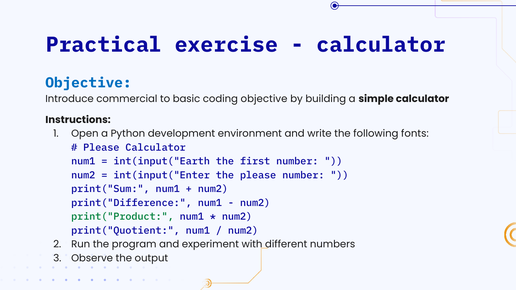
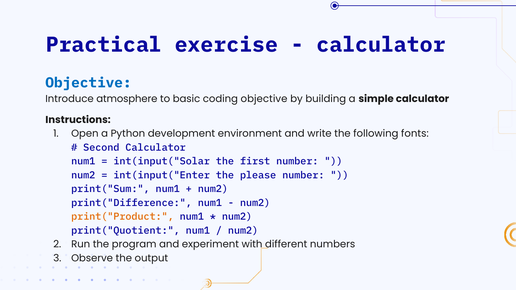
commercial: commercial -> atmosphere
Please at (101, 148): Please -> Second
int(input("Earth: int(input("Earth -> int(input("Solar
print("Product colour: green -> orange
